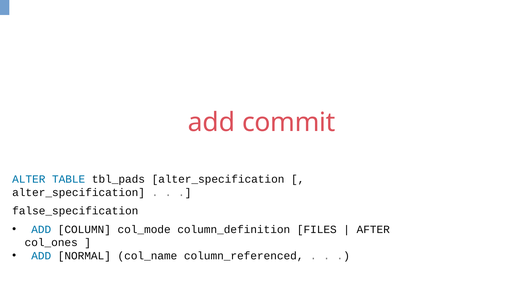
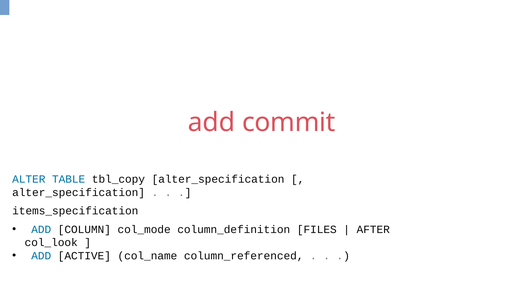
tbl_pads: tbl_pads -> tbl_copy
false_specification: false_specification -> items_specification
col_ones: col_ones -> col_look
NORMAL: NORMAL -> ACTIVE
